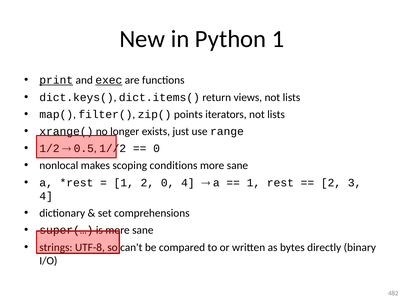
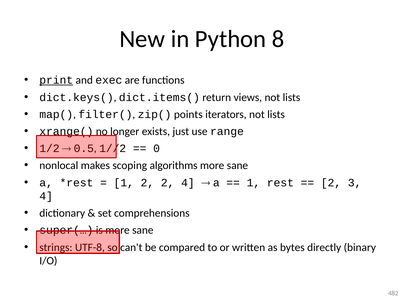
Python 1: 1 -> 8
exec underline: present -> none
conditions: conditions -> algorithms
2 0: 0 -> 2
